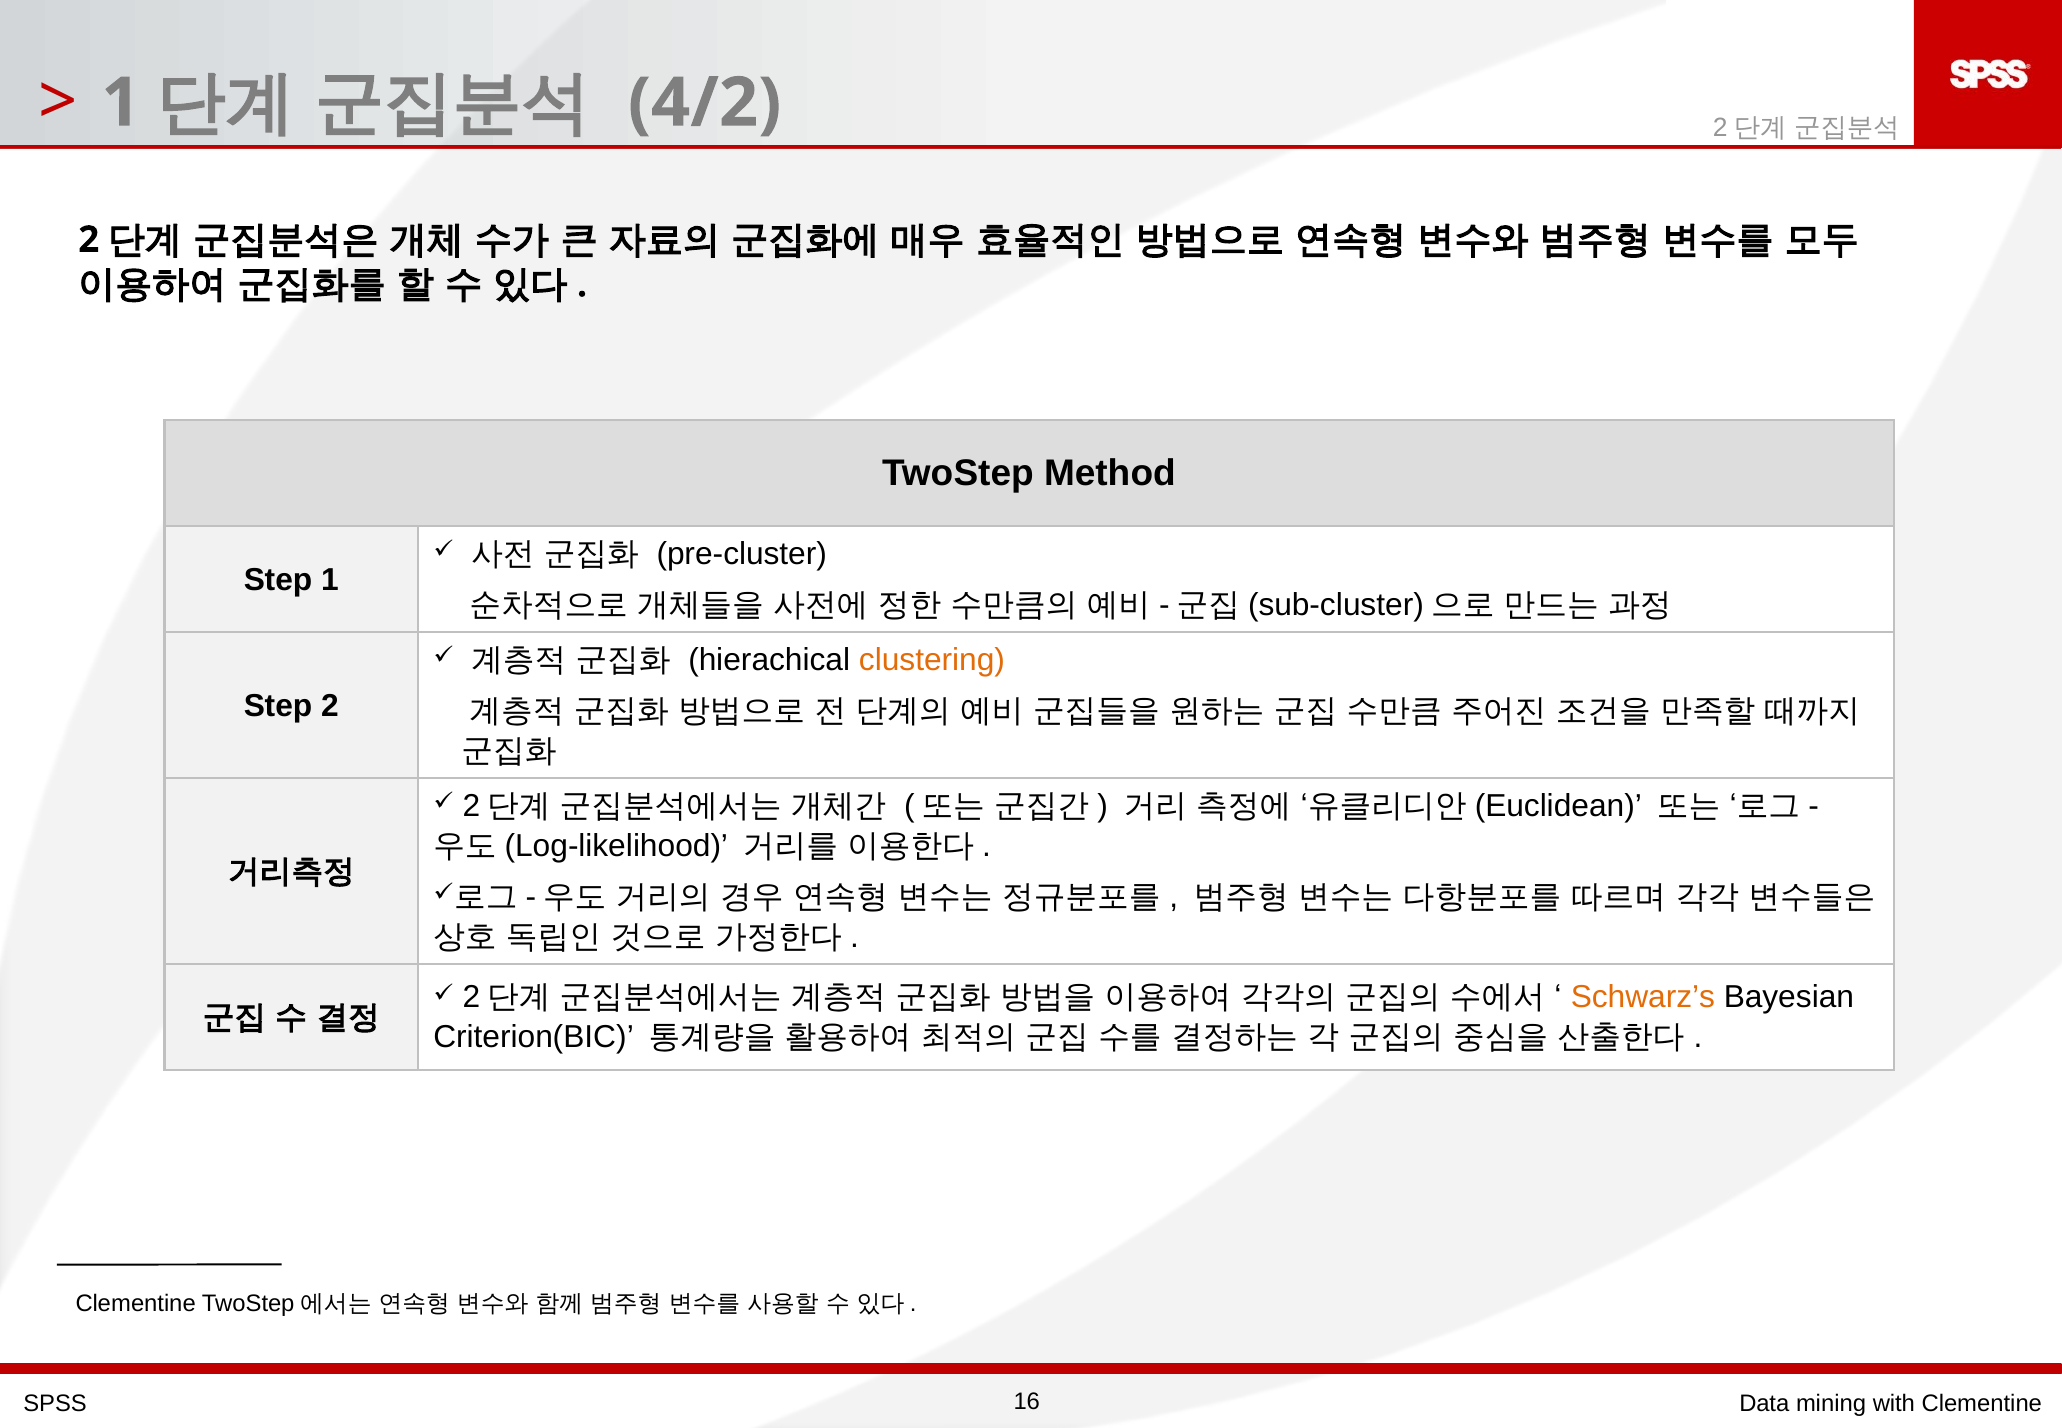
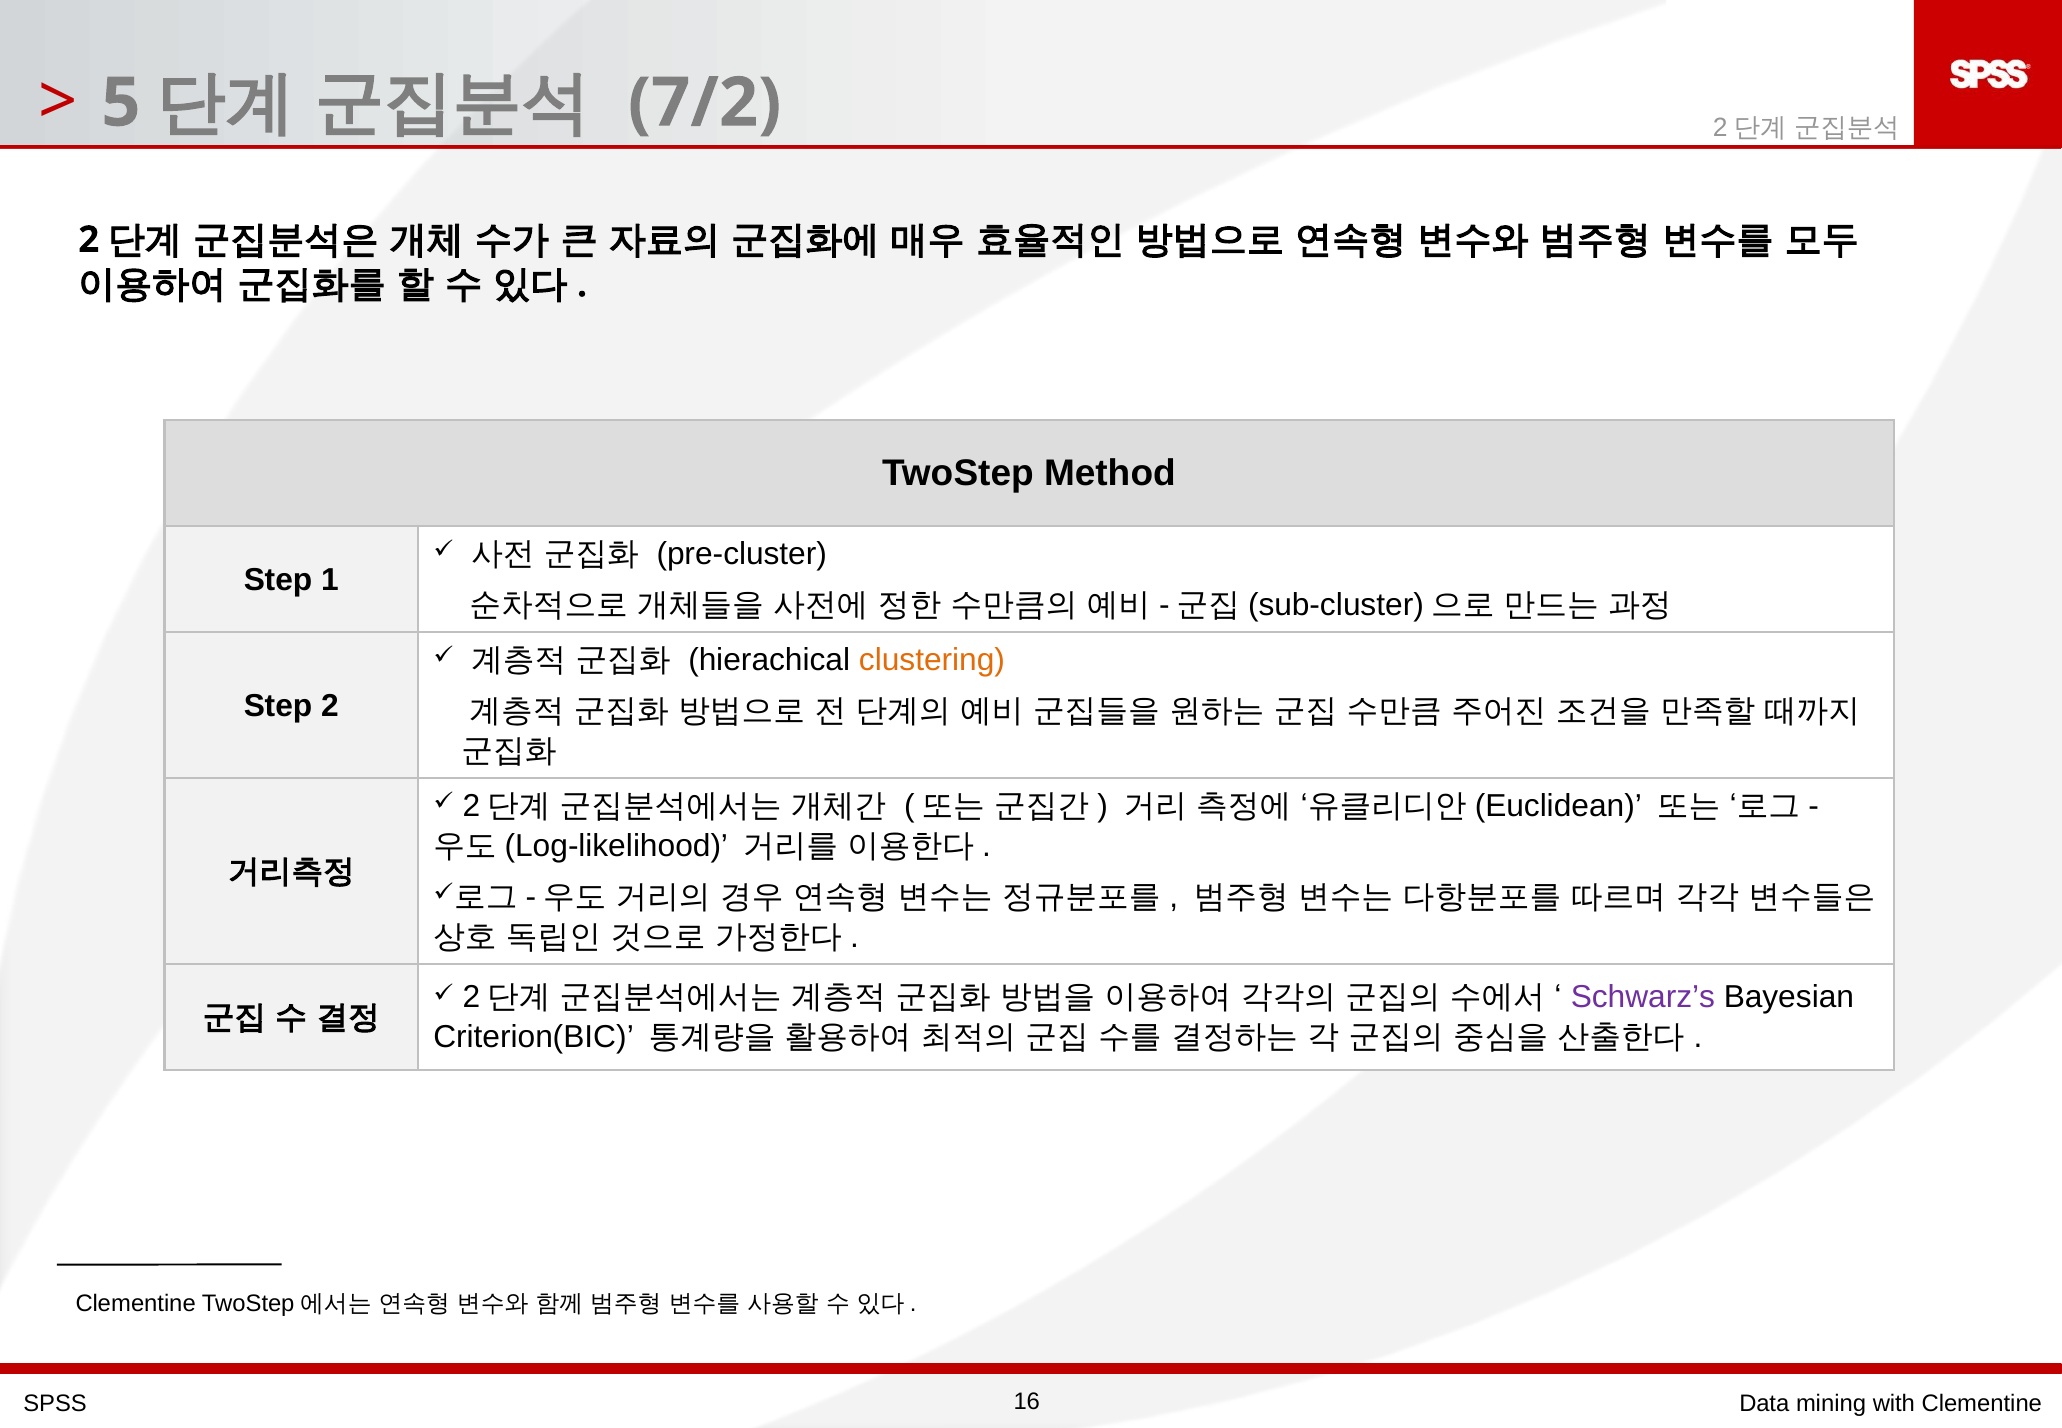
1 at (121, 103): 1 -> 5
4/2: 4/2 -> 7/2
Schwarz’s colour: orange -> purple
